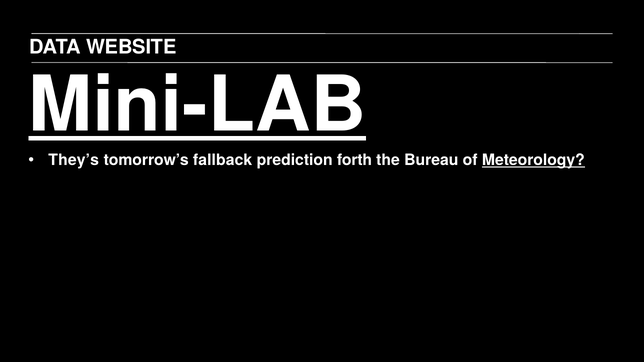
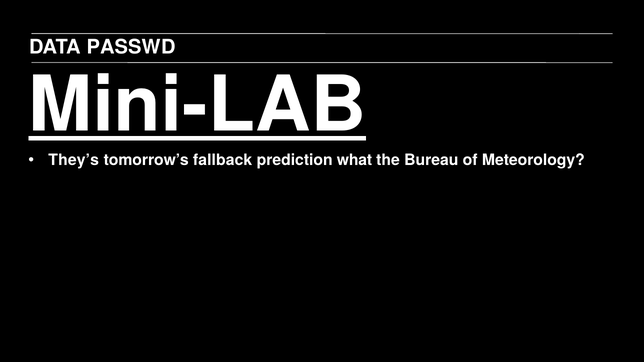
WEBSITE: WEBSITE -> PASSWD
forth: forth -> what
Meteorology underline: present -> none
